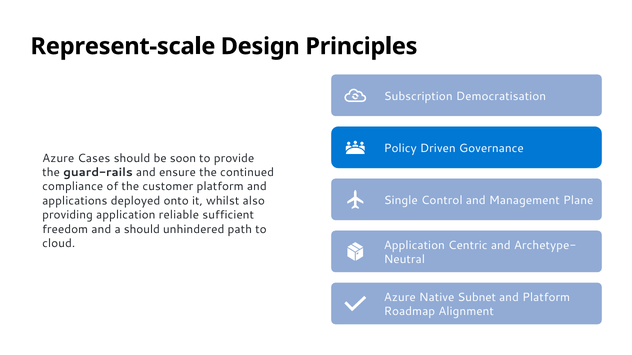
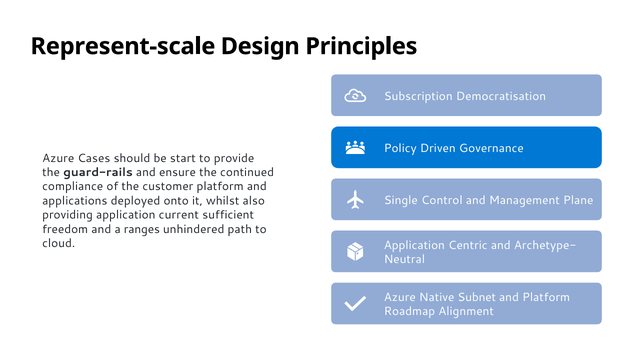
soon: soon -> start
reliable: reliable -> current
a should: should -> ranges
